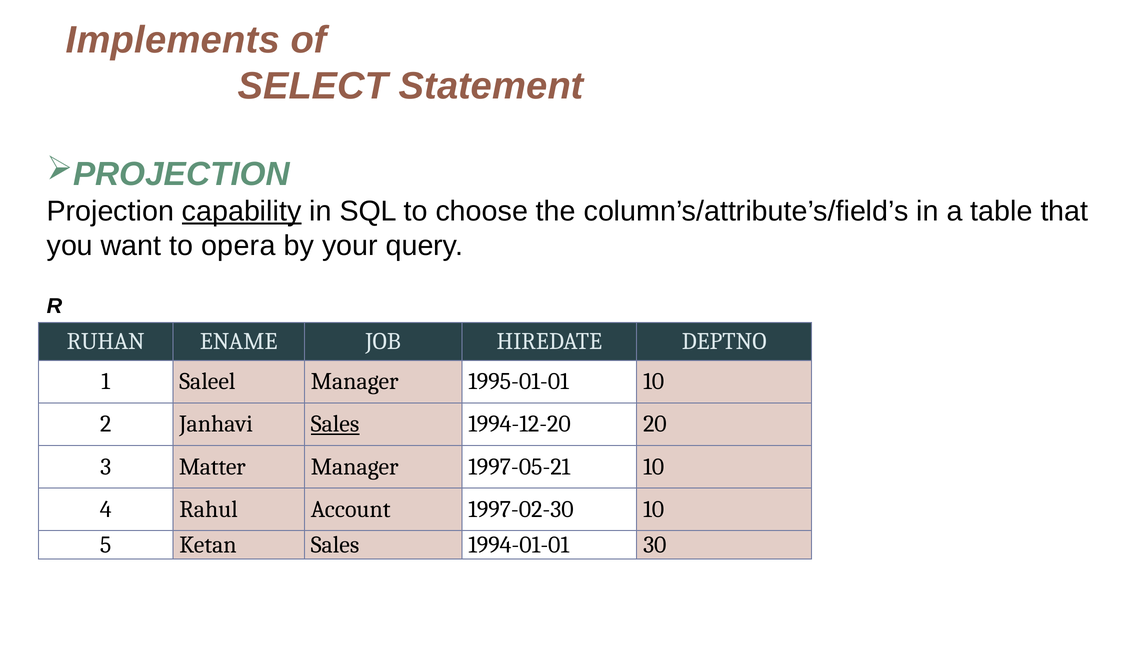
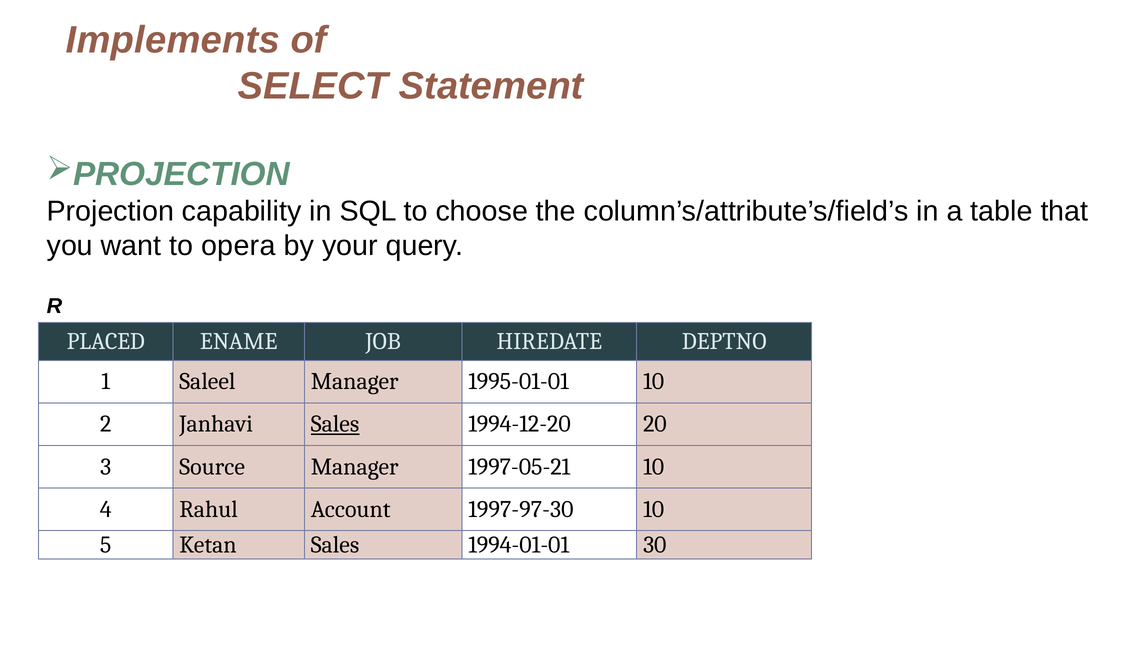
capability underline: present -> none
RUHAN: RUHAN -> PLACED
Matter: Matter -> Source
1997-02-30: 1997-02-30 -> 1997-97-30
